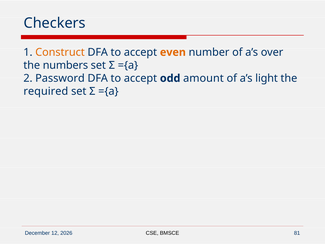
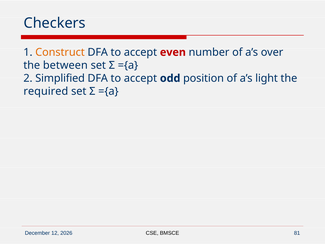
even colour: orange -> red
numbers: numbers -> between
Password: Password -> Simplified
amount: amount -> position
